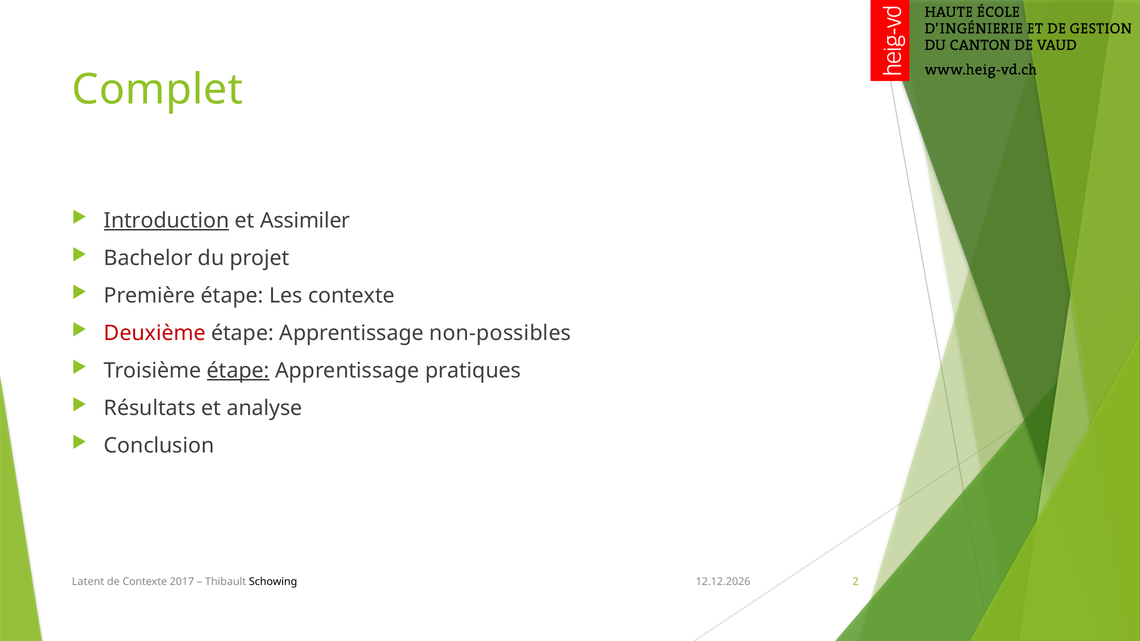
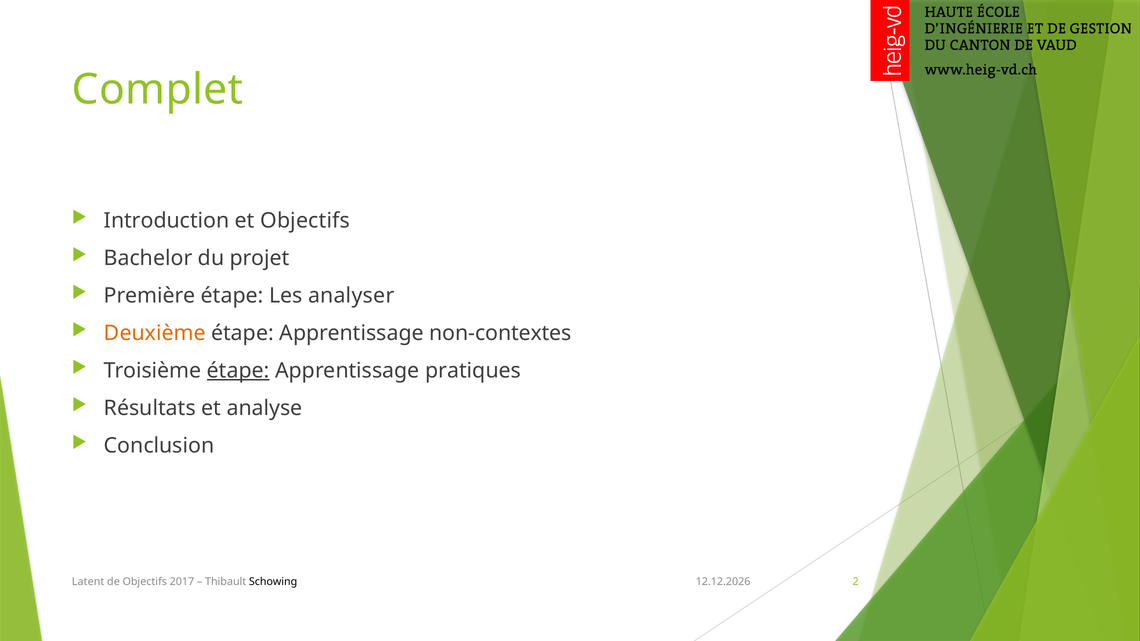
Introduction underline: present -> none
et Assimiler: Assimiler -> Objectifs
Les contexte: contexte -> analyser
Deuxième colour: red -> orange
non-possibles: non-possibles -> non-contextes
de Contexte: Contexte -> Objectifs
